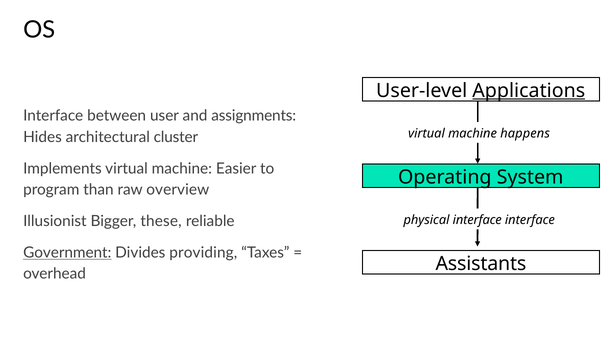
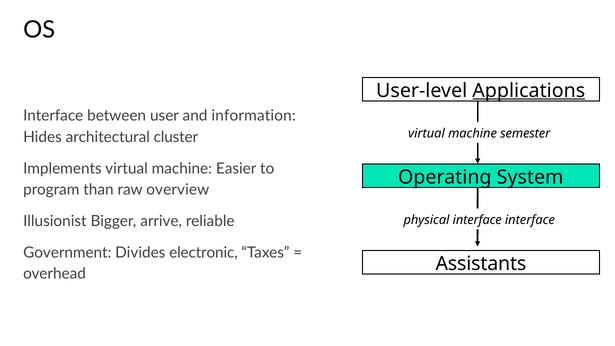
assignments: assignments -> information
happens: happens -> semester
these: these -> arrive
Government underline: present -> none
providing: providing -> electronic
